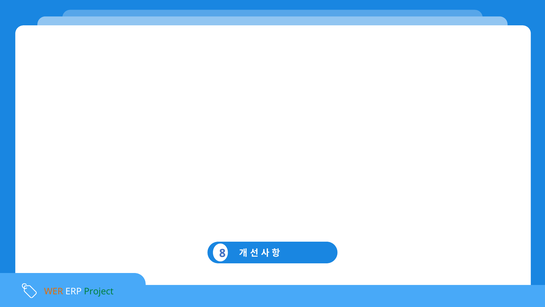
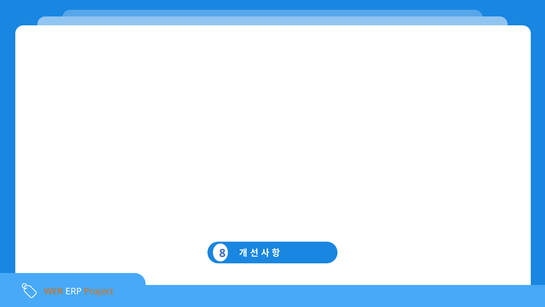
Project colour: green -> orange
